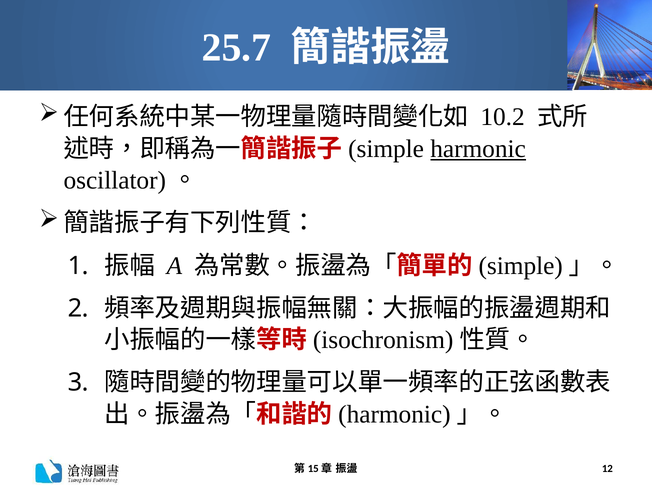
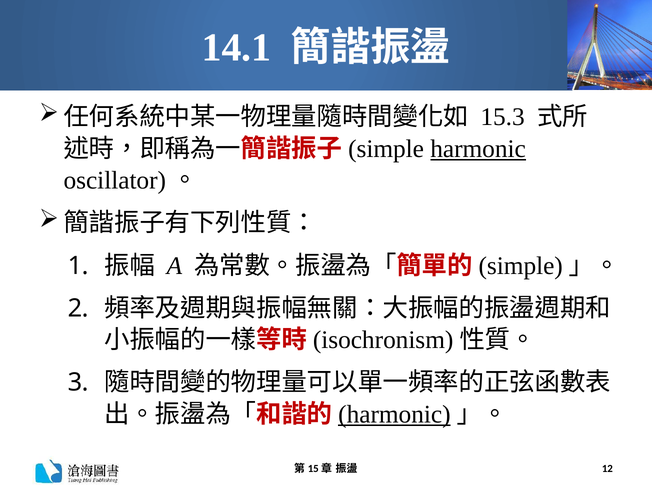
25.7: 25.7 -> 14.1
10.2: 10.2 -> 15.3
harmonic at (394, 414) underline: none -> present
